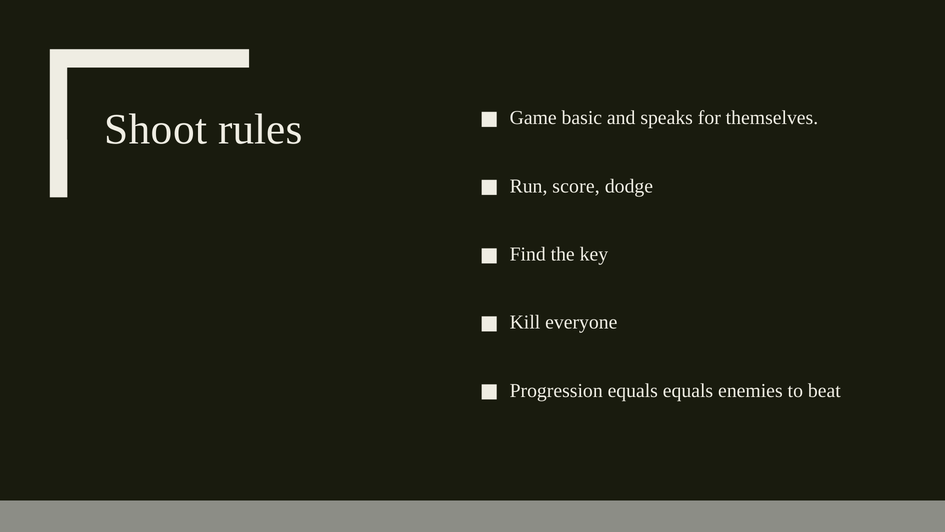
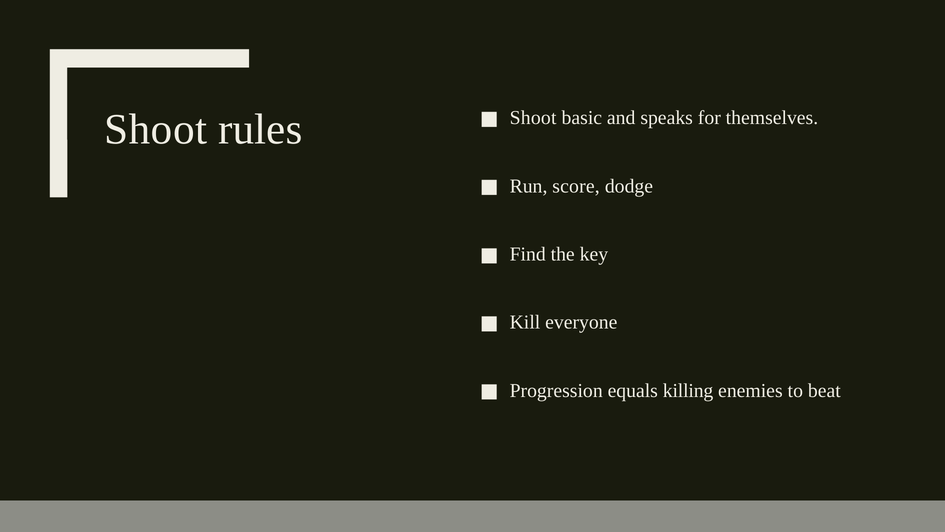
Game at (533, 118): Game -> Shoot
equals equals: equals -> killing
